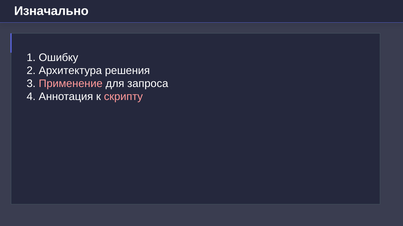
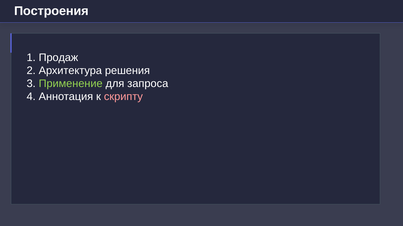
Изначально: Изначально -> Построения
Ошибку: Ошибку -> Продаж
Применение colour: pink -> light green
